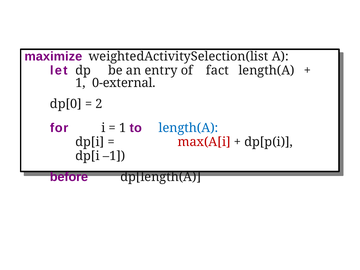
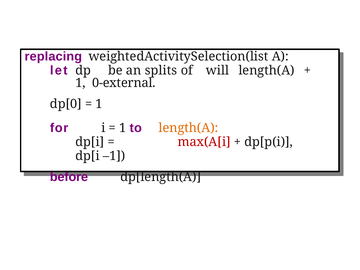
maximize: maximize -> replacing
entry: entry -> splits
fact: fact -> will
2 at (99, 104): 2 -> 1
length(A at (188, 128) colour: blue -> orange
